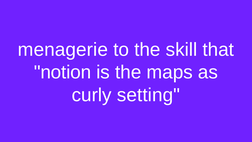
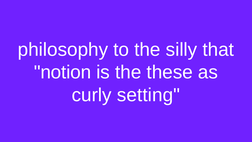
menagerie: menagerie -> philosophy
skill: skill -> silly
maps: maps -> these
